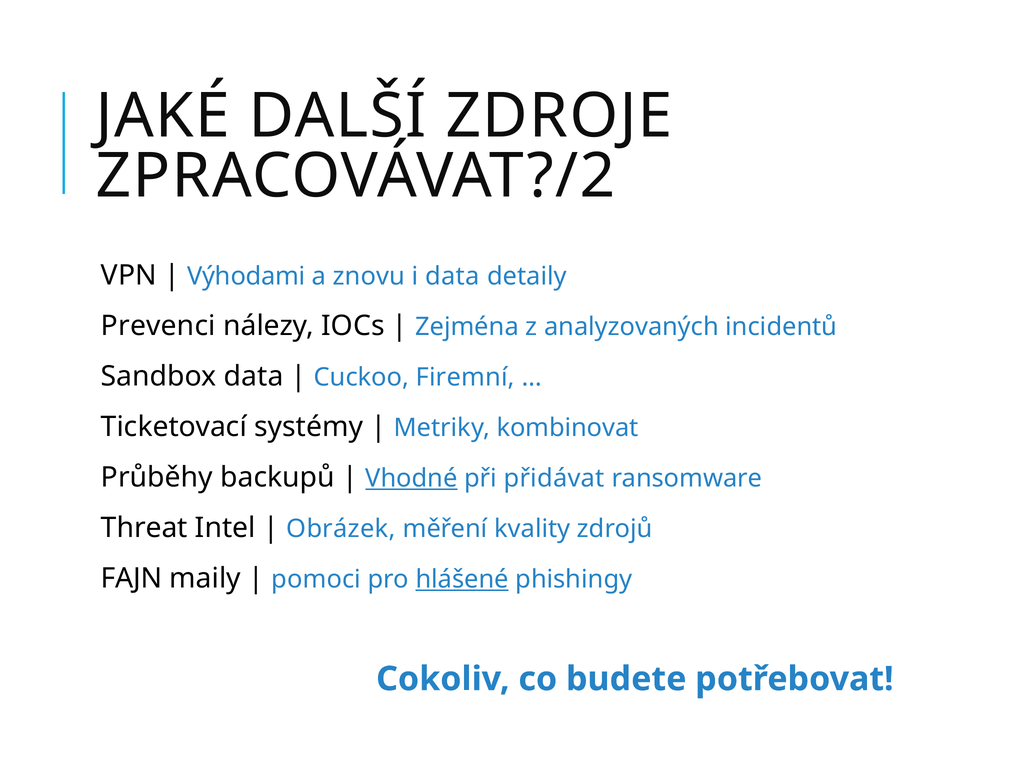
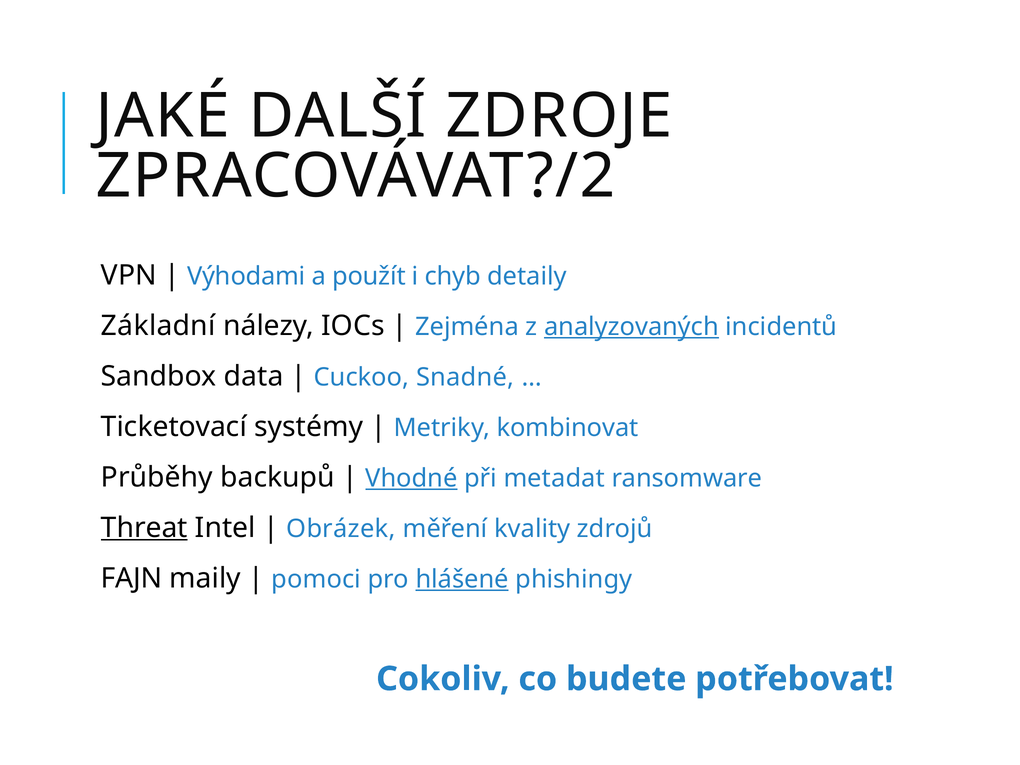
znovu: znovu -> použít
i data: data -> chyb
Prevenci: Prevenci -> Základní
analyzovaných underline: none -> present
Firemní: Firemní -> Snadné
přidávat: přidávat -> metadat
Threat underline: none -> present
